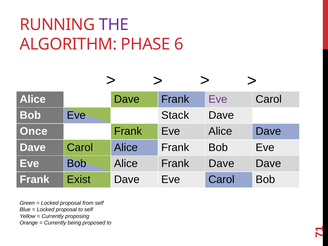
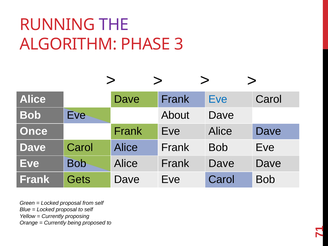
6: 6 -> 3
Eve at (218, 99) colour: purple -> blue
Stack: Stack -> About
Exist: Exist -> Gets
